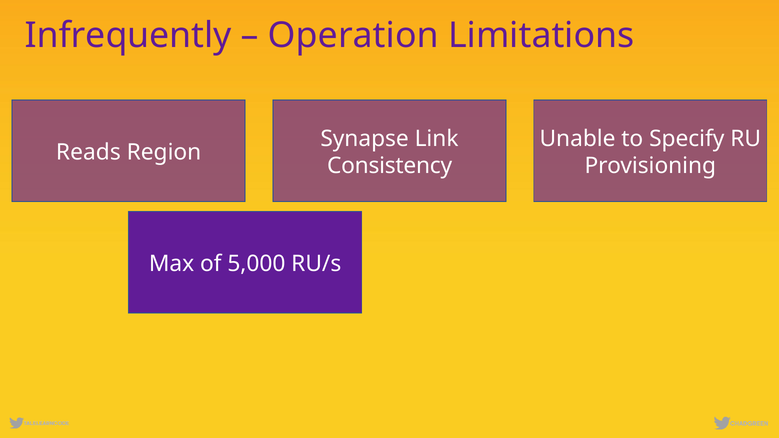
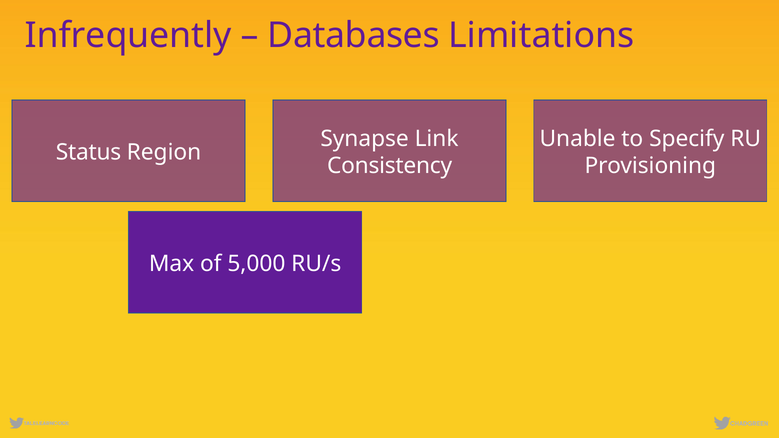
Operation: Operation -> Databases
Reads: Reads -> Status
